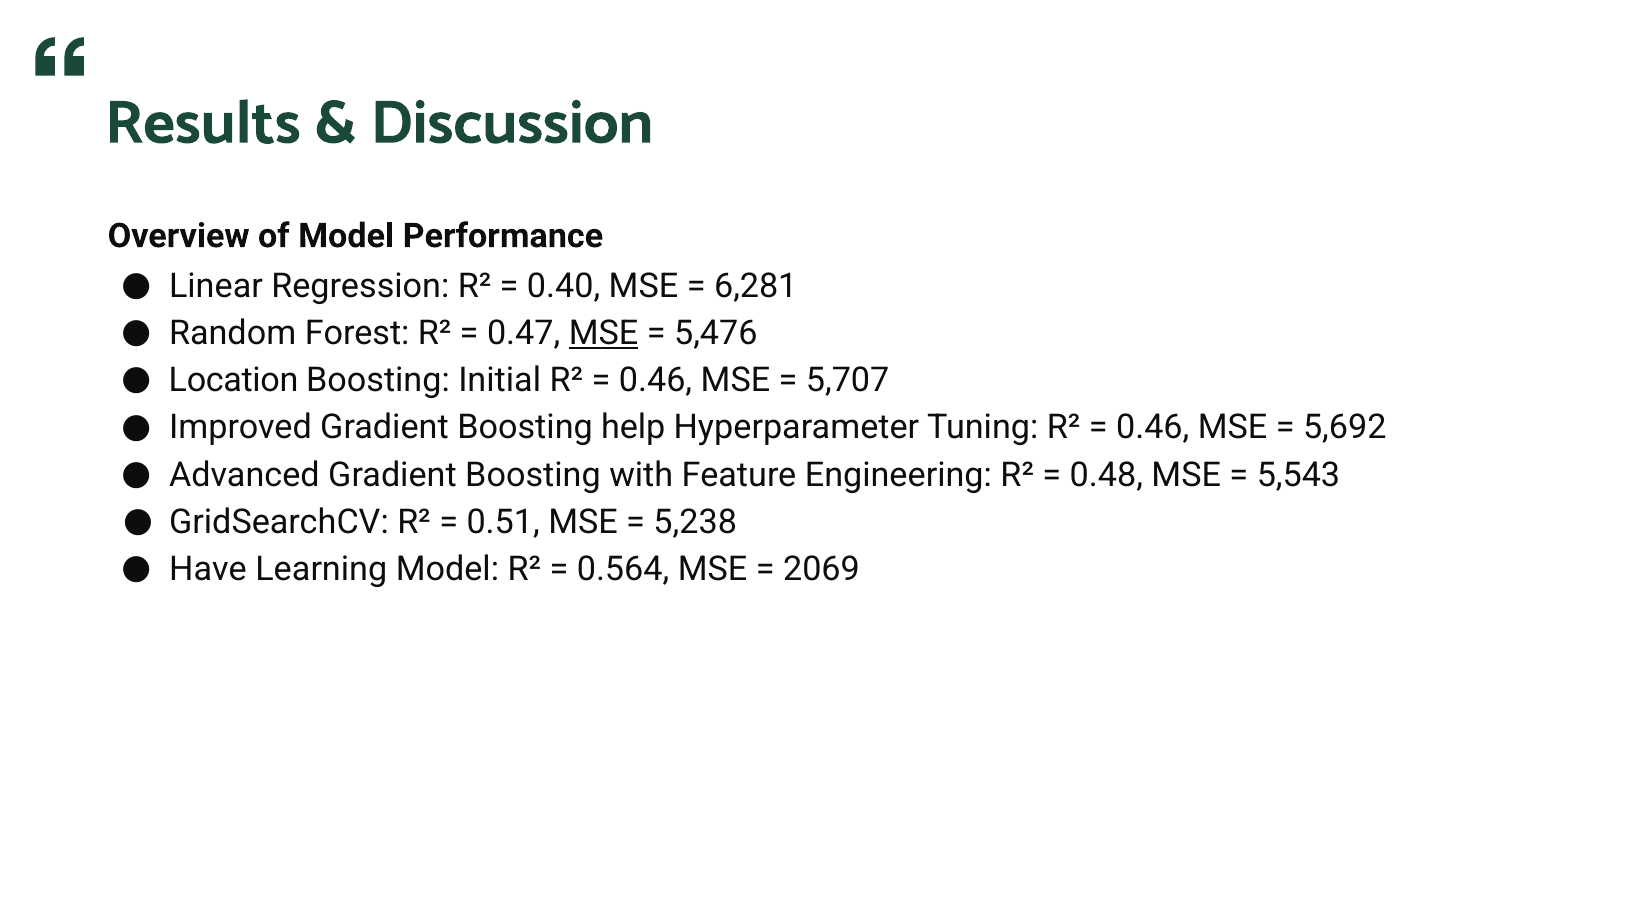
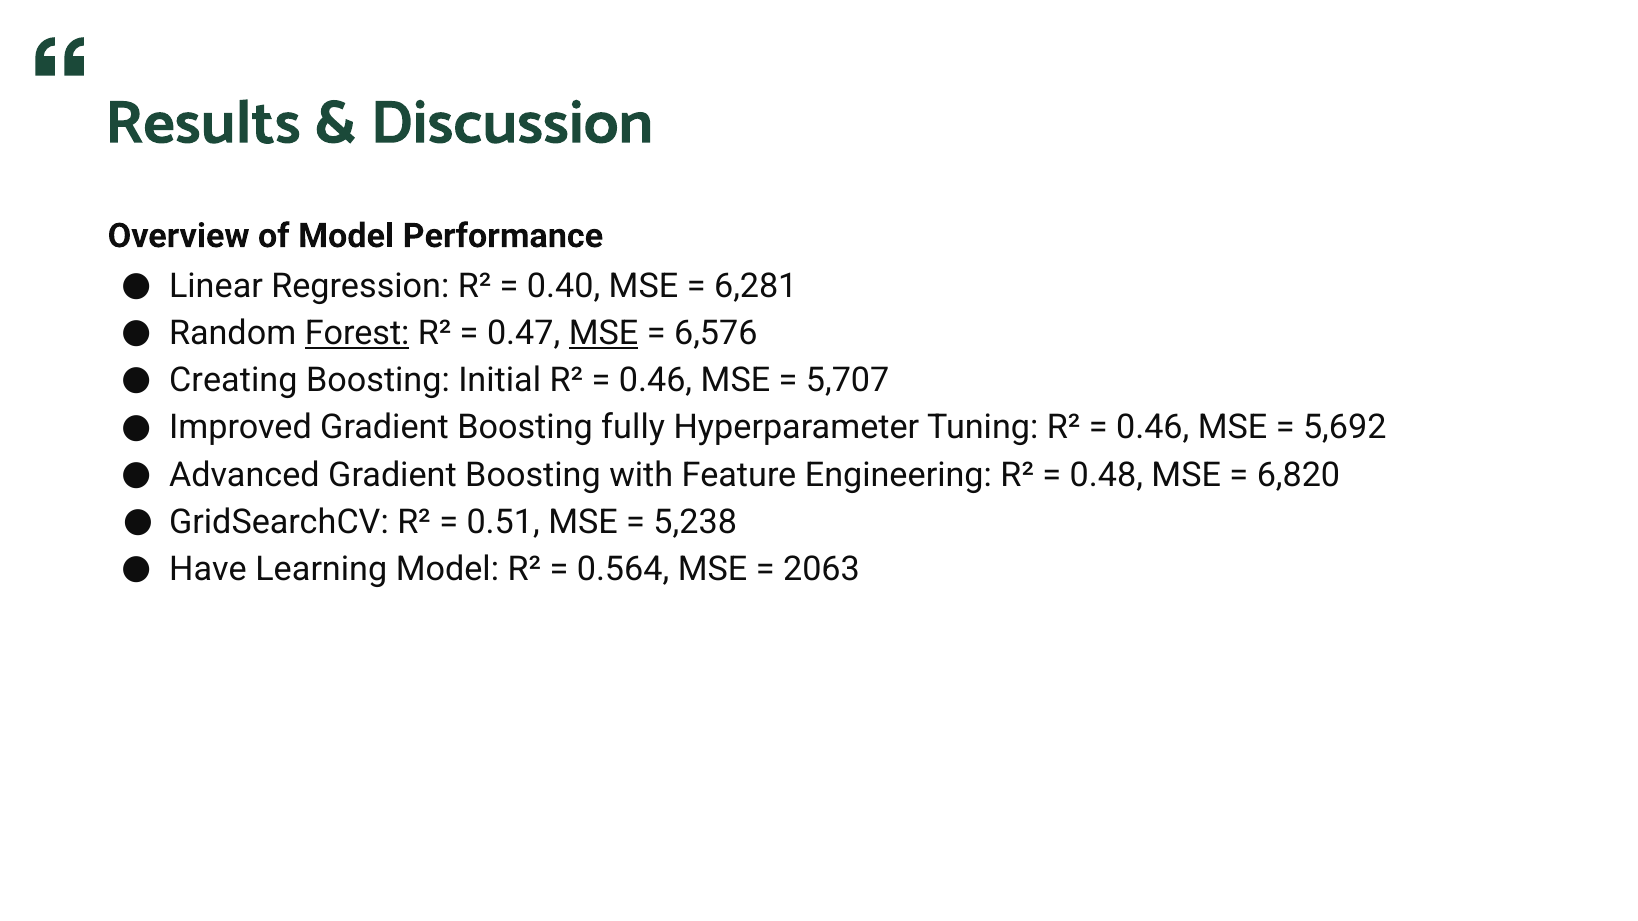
Forest underline: none -> present
5,476: 5,476 -> 6,576
Location: Location -> Creating
help: help -> fully
5,543: 5,543 -> 6,820
2069: 2069 -> 2063
